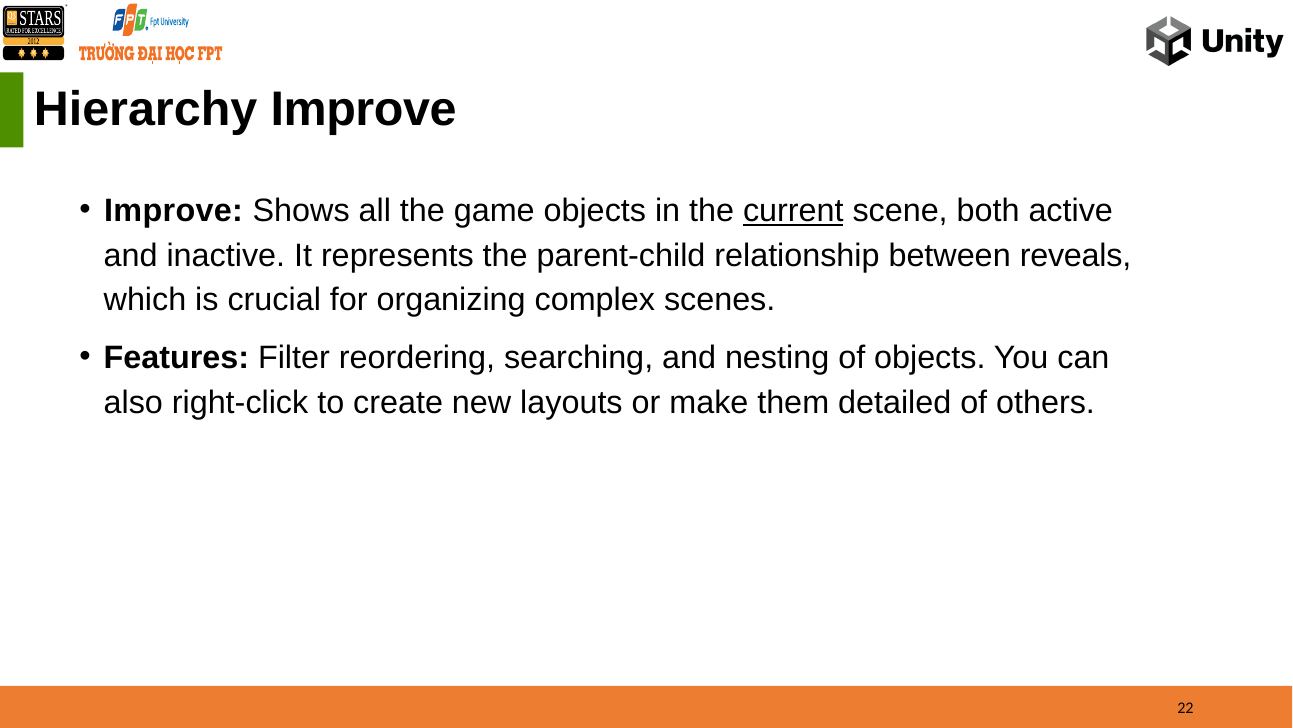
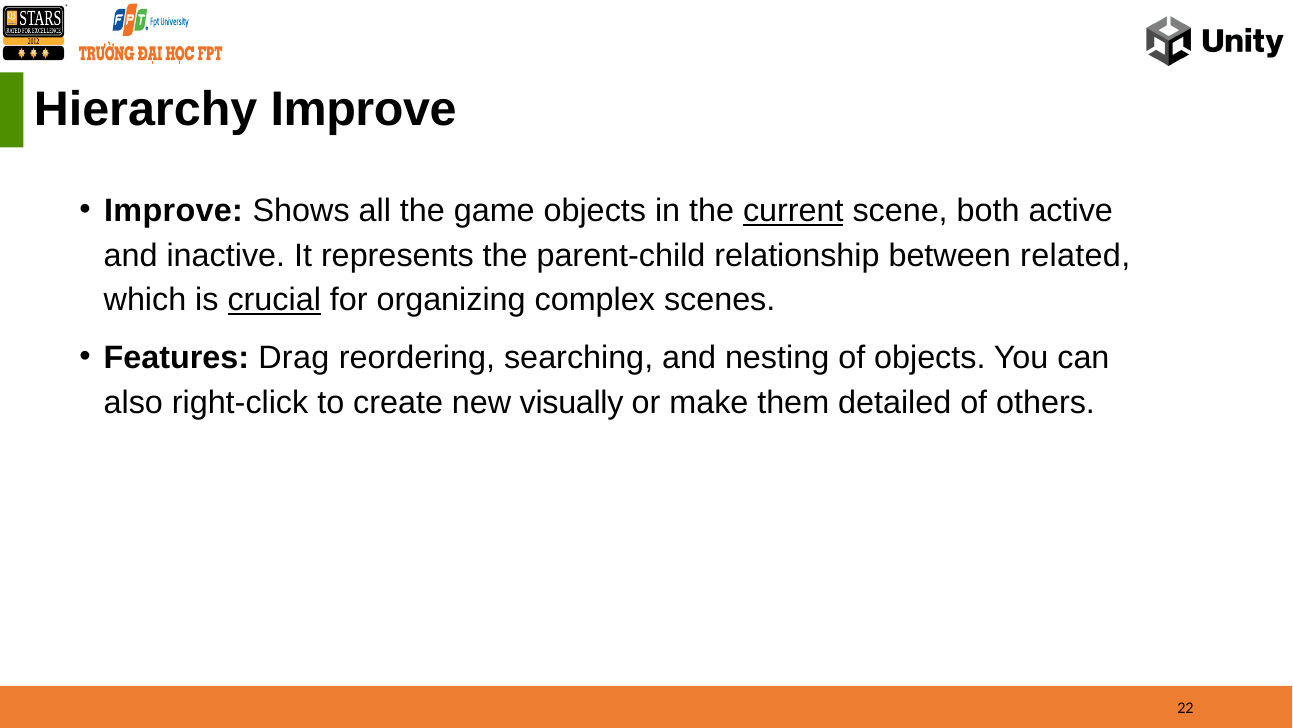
reveals: reveals -> related
crucial underline: none -> present
Filter: Filter -> Drag
layouts: layouts -> visually
